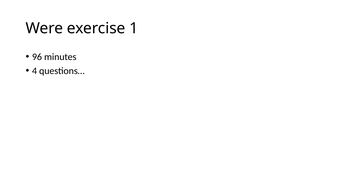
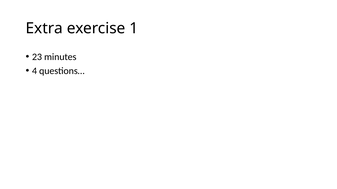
Were: Were -> Extra
96: 96 -> 23
